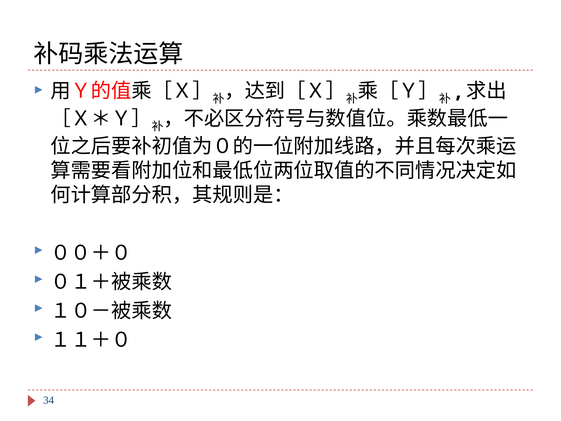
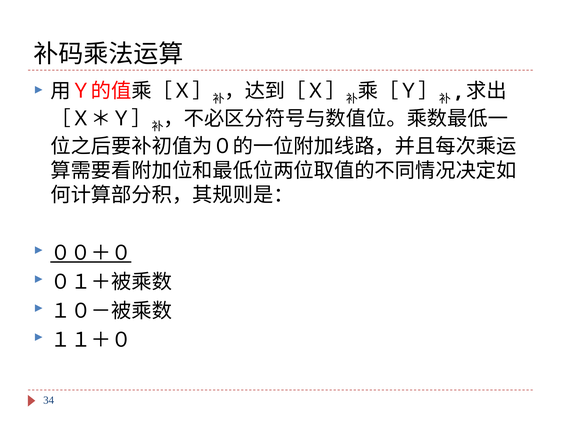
００＋０ underline: none -> present
